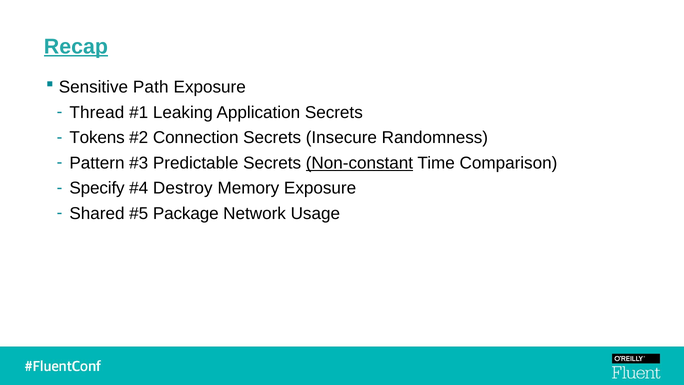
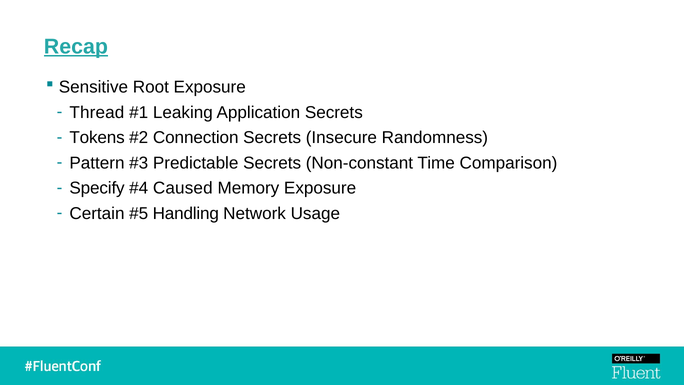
Path: Path -> Root
Non-constant underline: present -> none
Destroy: Destroy -> Caused
Shared: Shared -> Certain
Package: Package -> Handling
